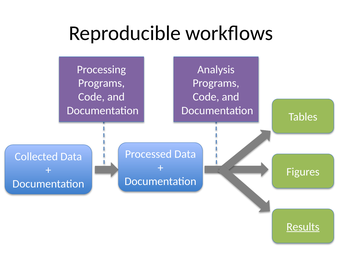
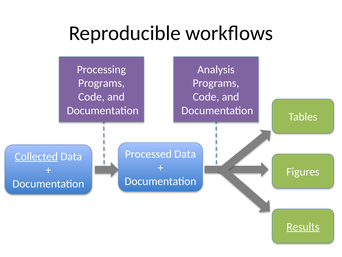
Collected underline: none -> present
